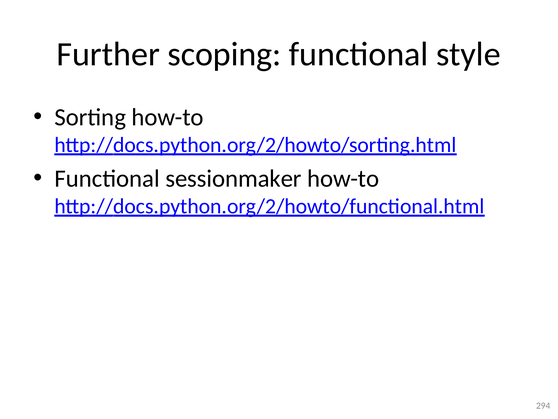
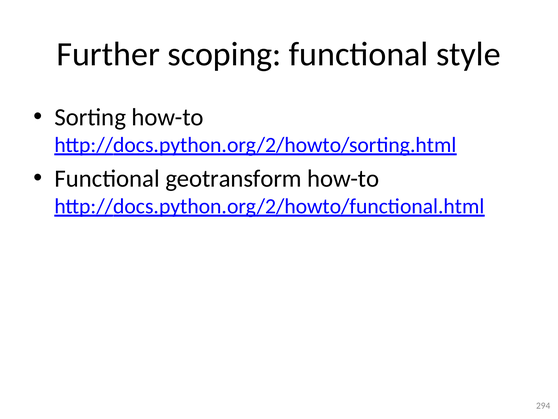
sessionmaker: sessionmaker -> geotransform
